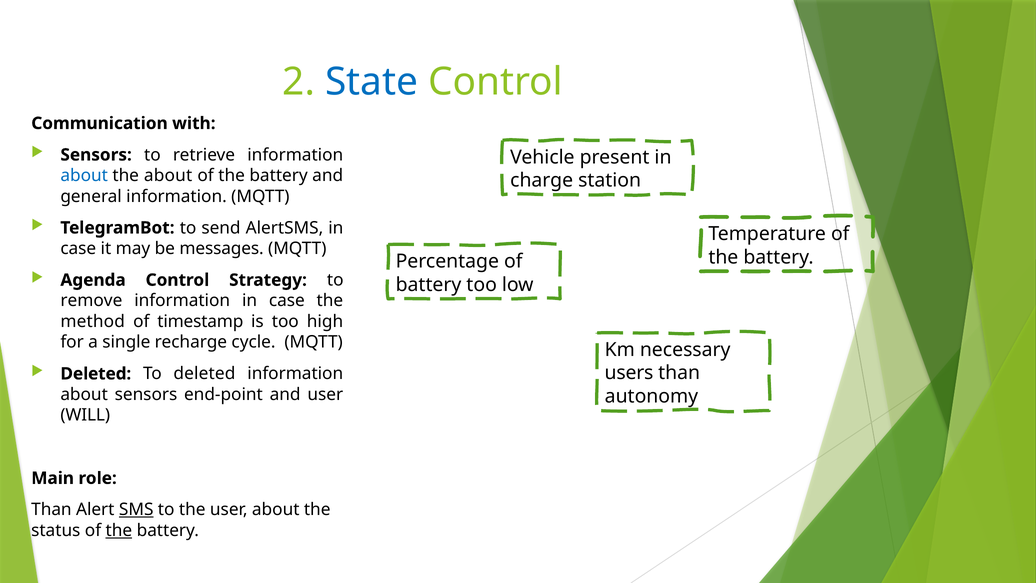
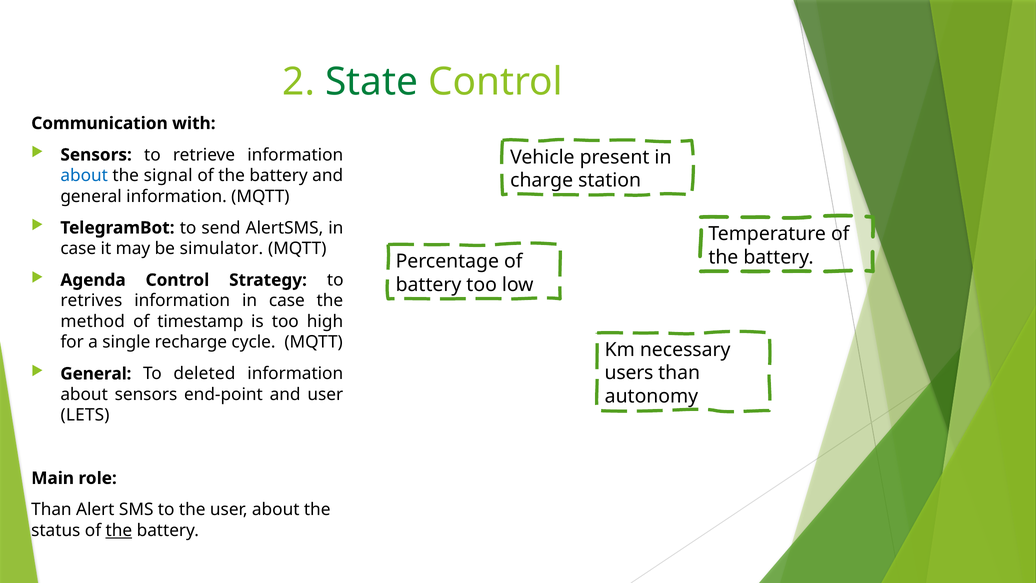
State colour: blue -> green
the about: about -> signal
messages: messages -> simulator
remove: remove -> retrives
Deleted at (96, 374): Deleted -> General
WILL: WILL -> LETS
SMS underline: present -> none
